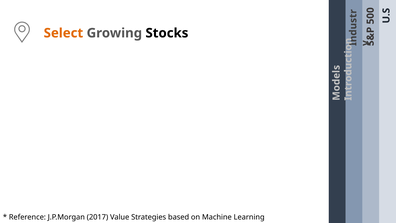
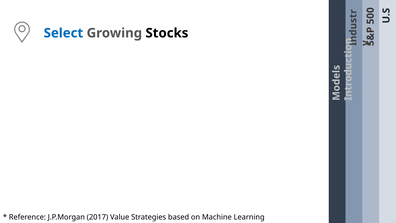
Select colour: orange -> blue
